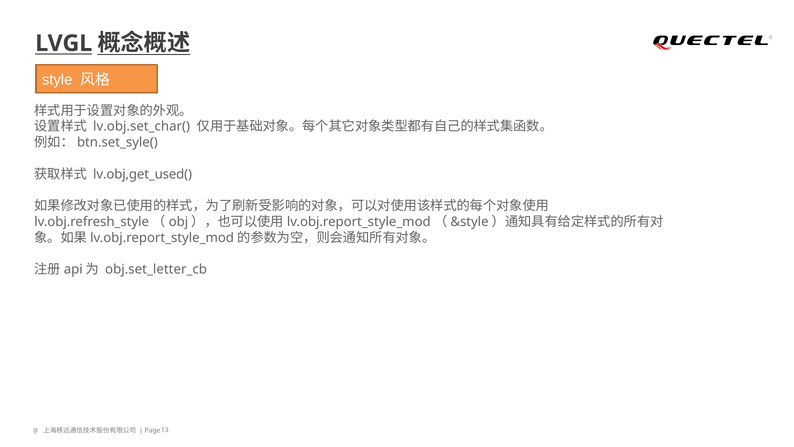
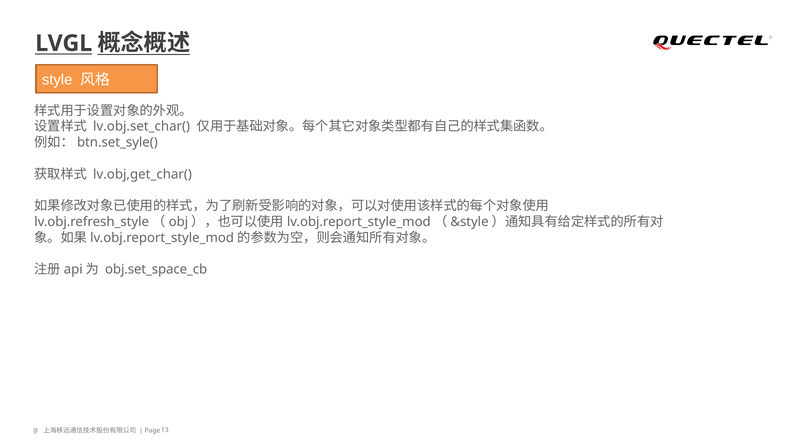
lv.obj,get_used(: lv.obj,get_used( -> lv.obj,get_char(
obj.set_letter_cb: obj.set_letter_cb -> obj.set_space_cb
